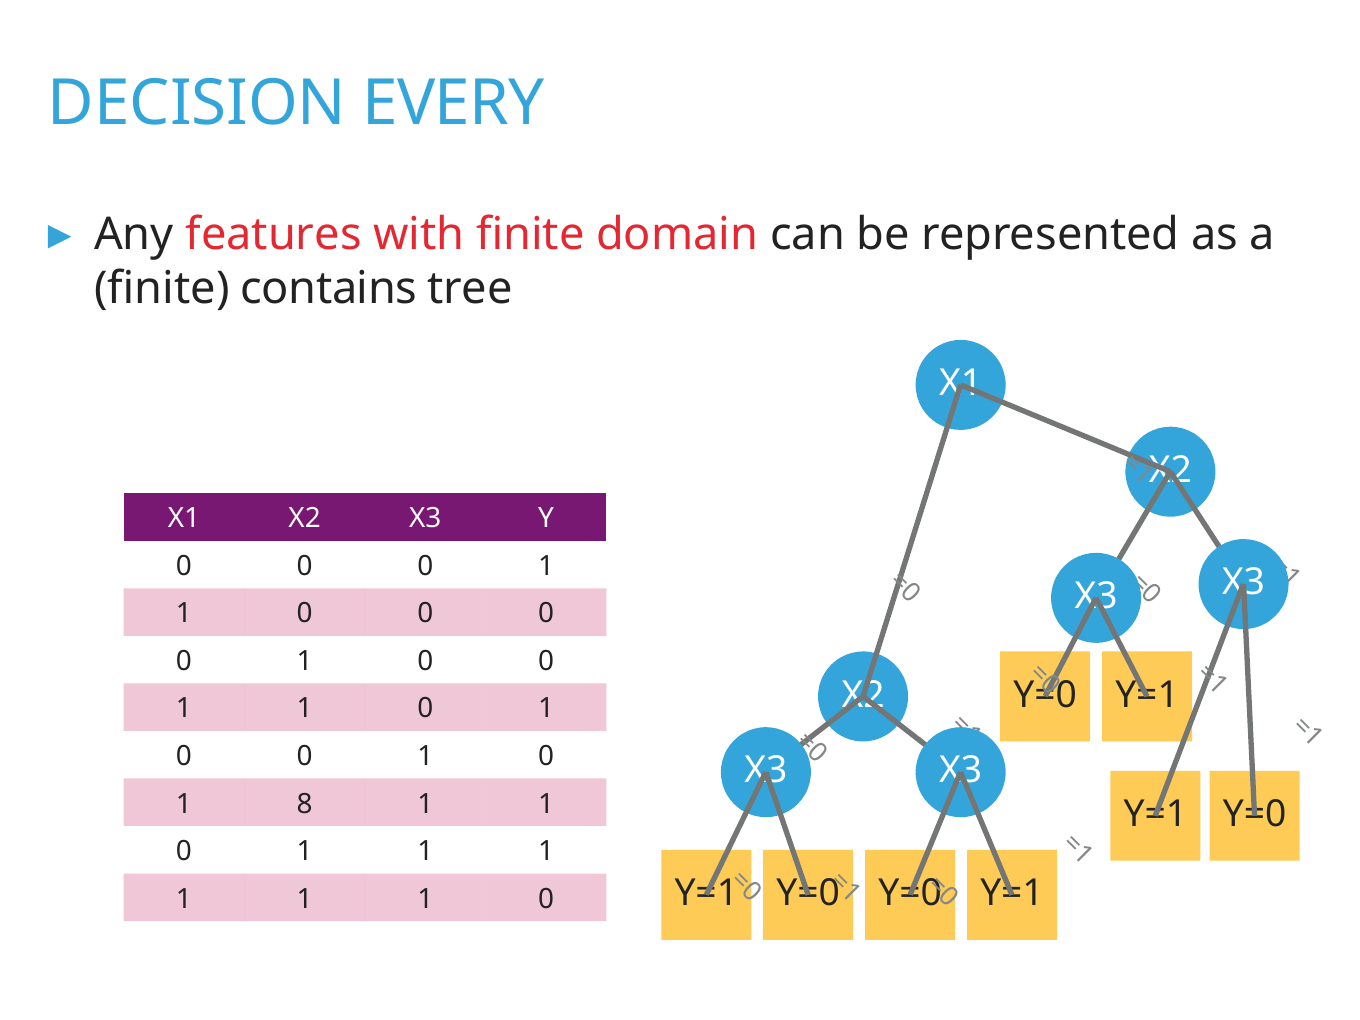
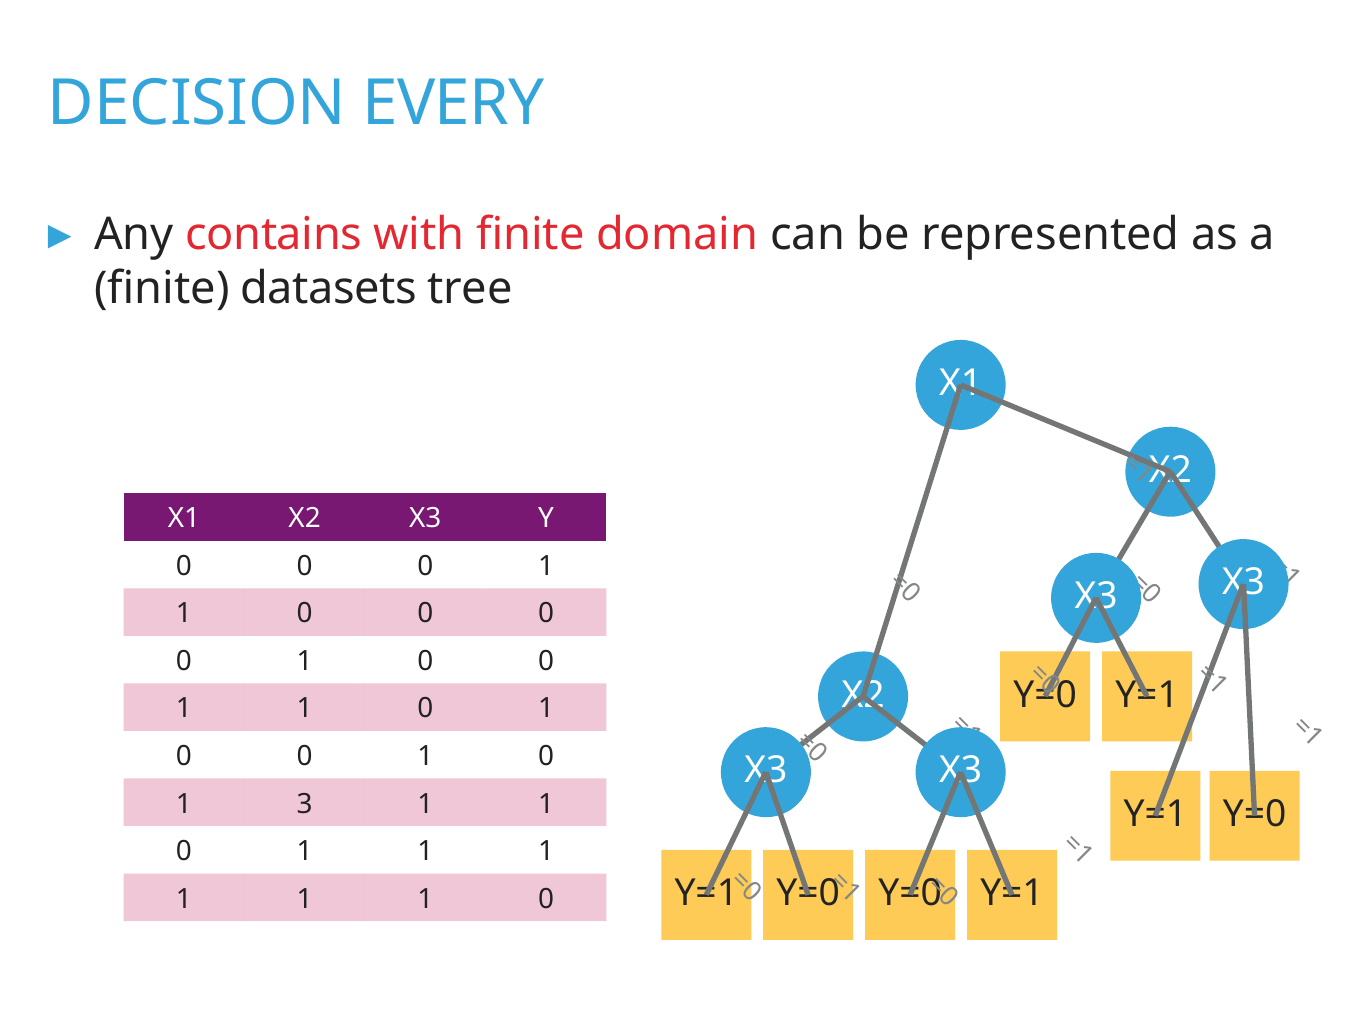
features: features -> contains
contains: contains -> datasets
8: 8 -> 3
